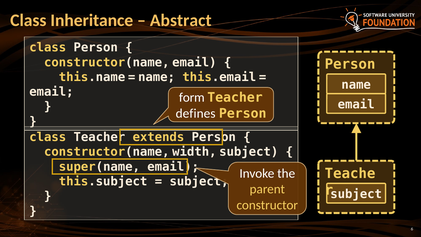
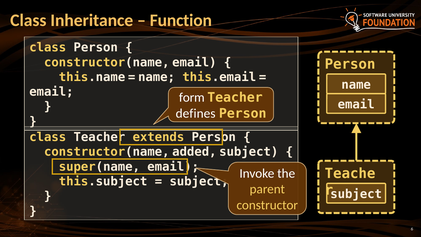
Abstract: Abstract -> Function
width: width -> added
